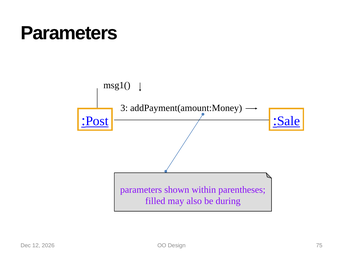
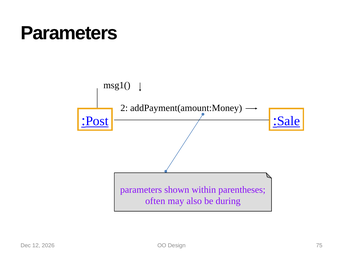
3: 3 -> 2
filled: filled -> often
